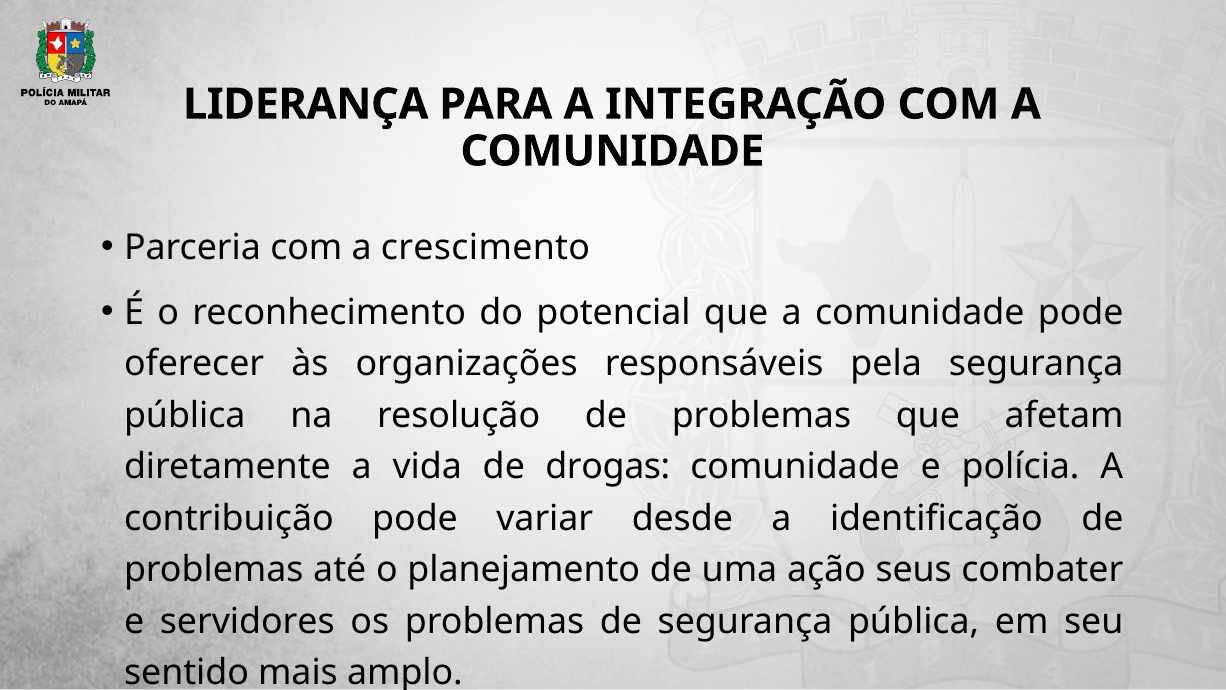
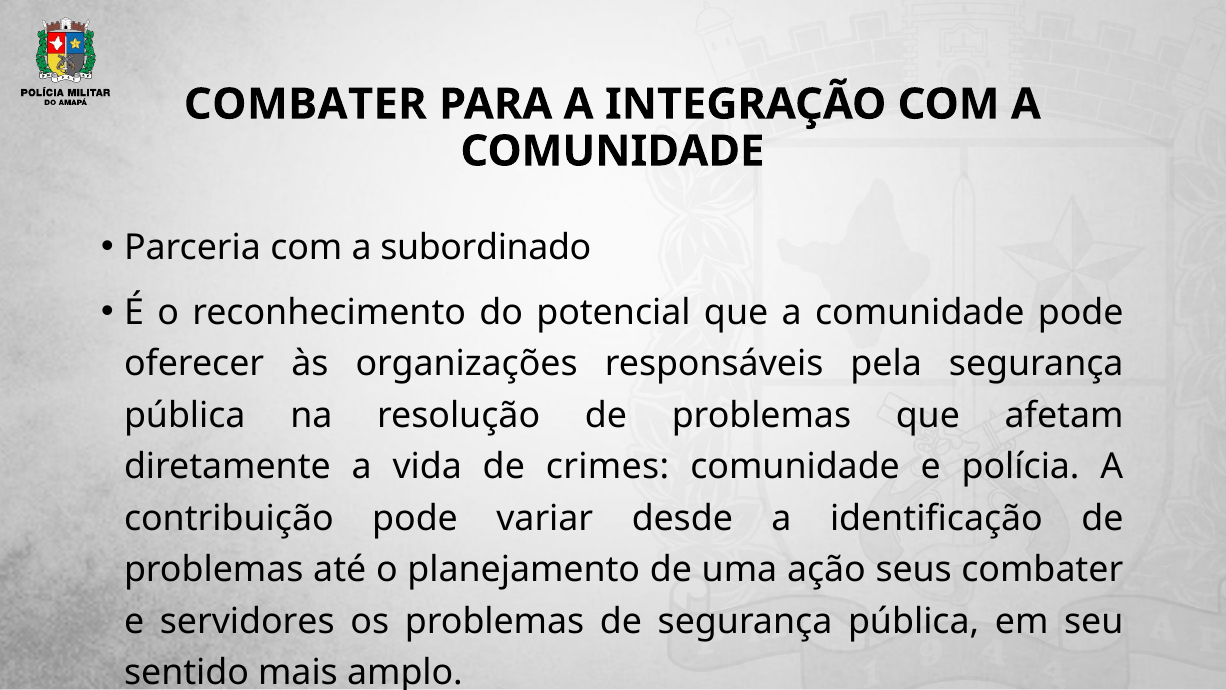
LIDERANÇA at (306, 104): LIDERANÇA -> COMBATER
crescimento: crescimento -> subordinado
drogas: drogas -> crimes
